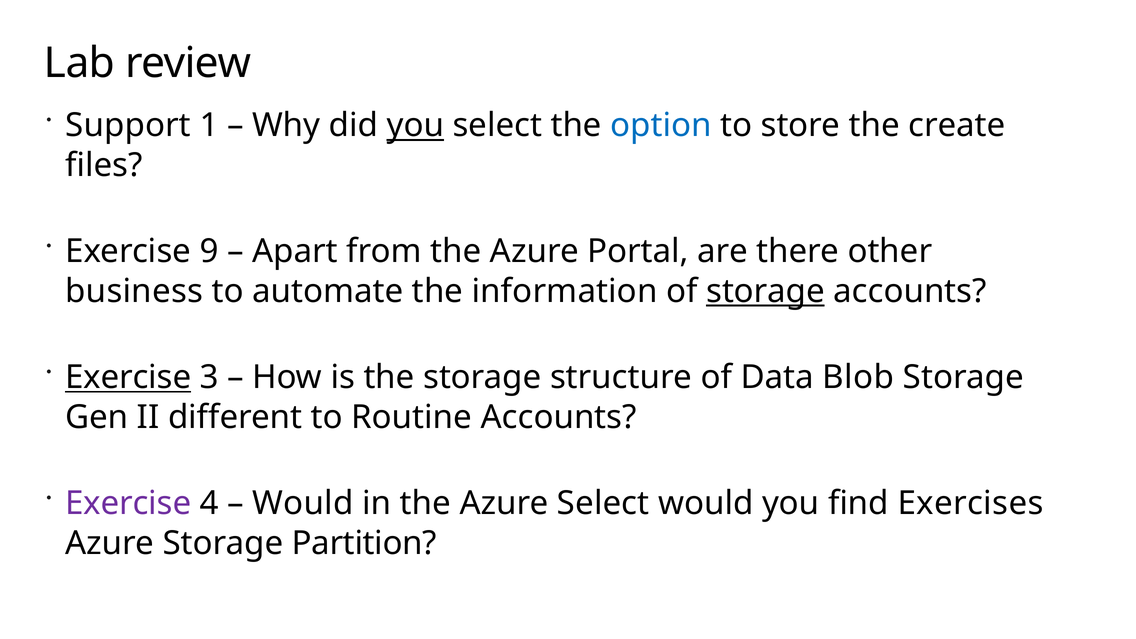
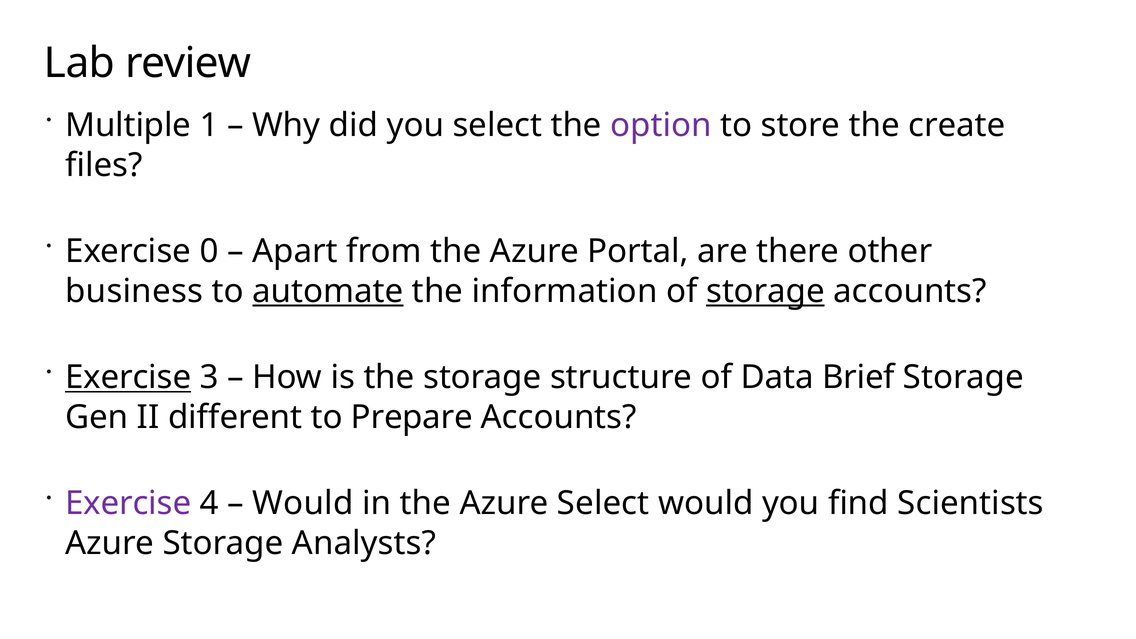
Support: Support -> Multiple
you at (415, 126) underline: present -> none
option colour: blue -> purple
9: 9 -> 0
automate underline: none -> present
Blob: Blob -> Brief
Routine: Routine -> Prepare
Exercises: Exercises -> Scientists
Partition: Partition -> Analysts
